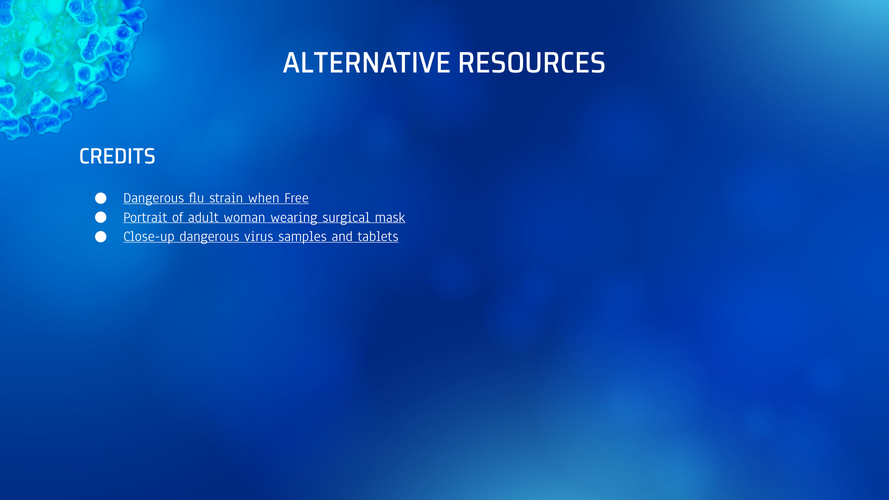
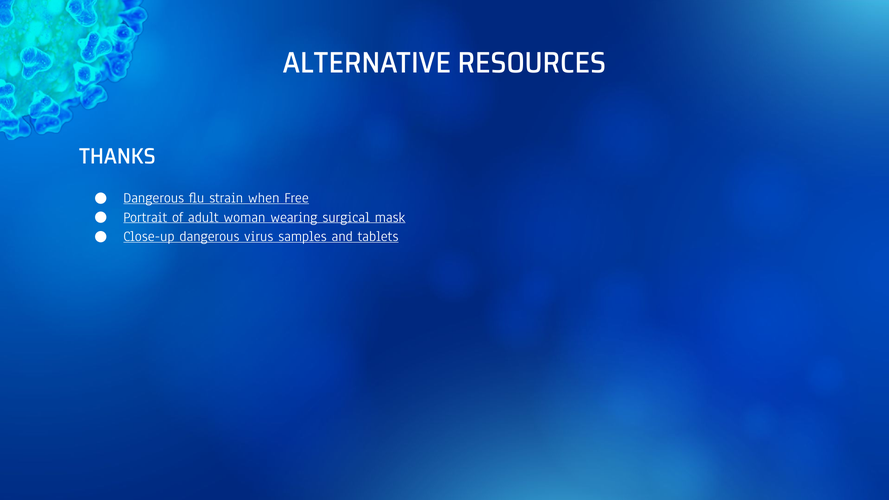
CREDITS: CREDITS -> THANKS
